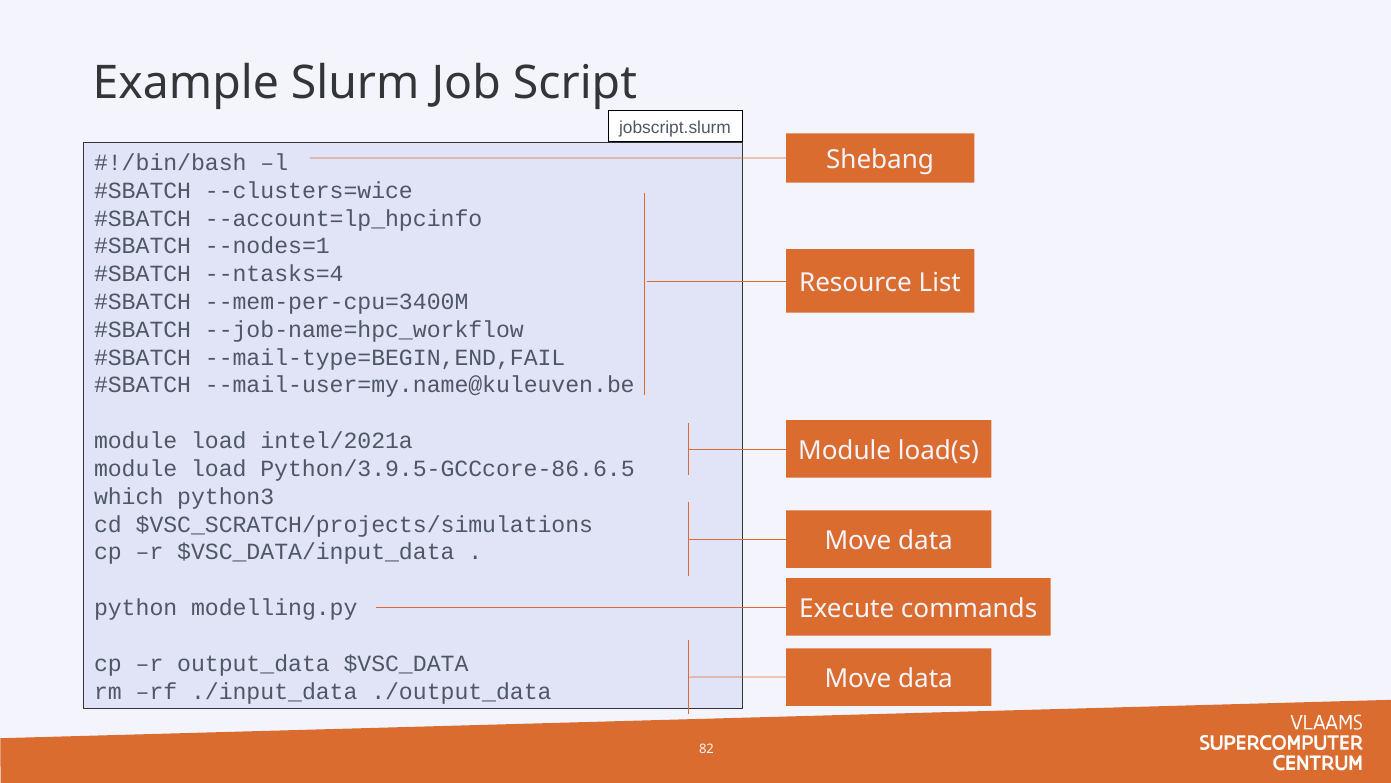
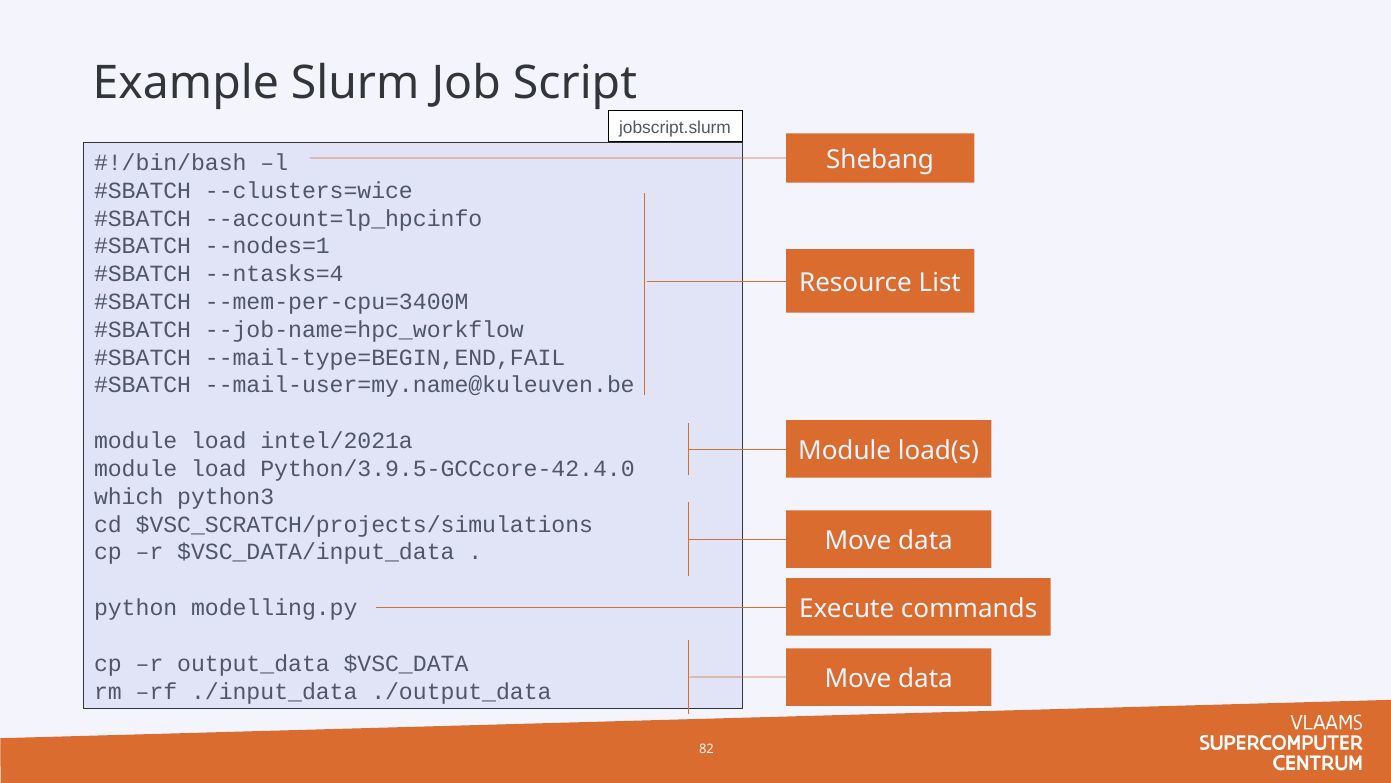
Python/3.9.5-GCCcore-86.6.5: Python/3.9.5-GCCcore-86.6.5 -> Python/3.9.5-GCCcore-42.4.0
